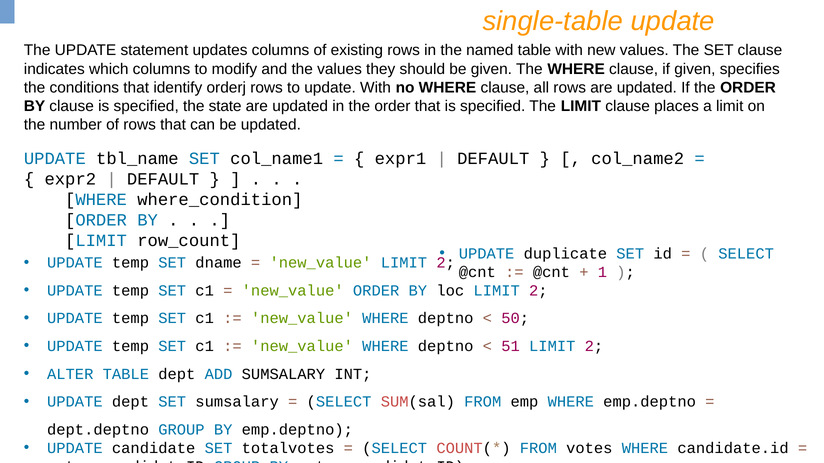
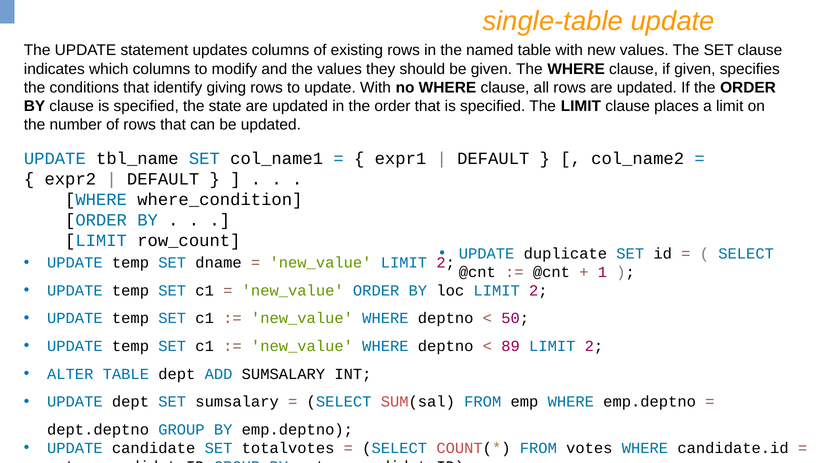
orderj: orderj -> giving
51: 51 -> 89
